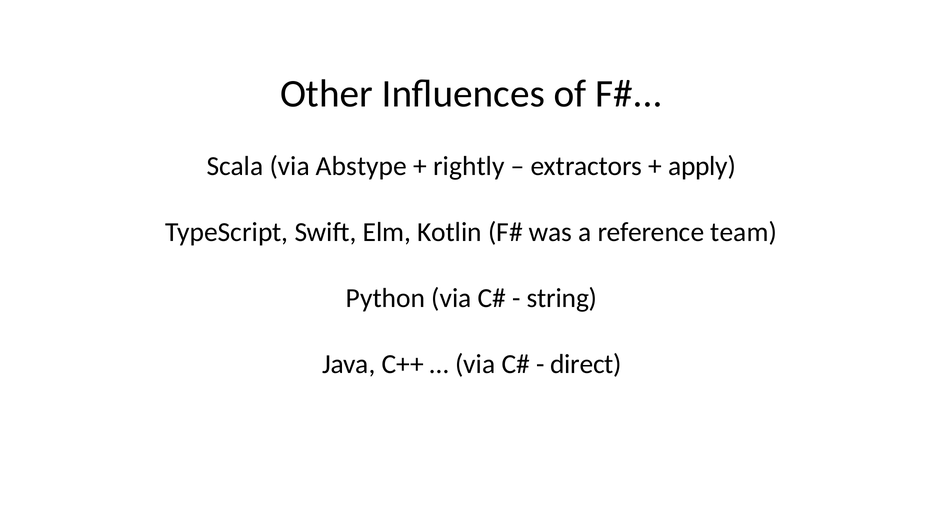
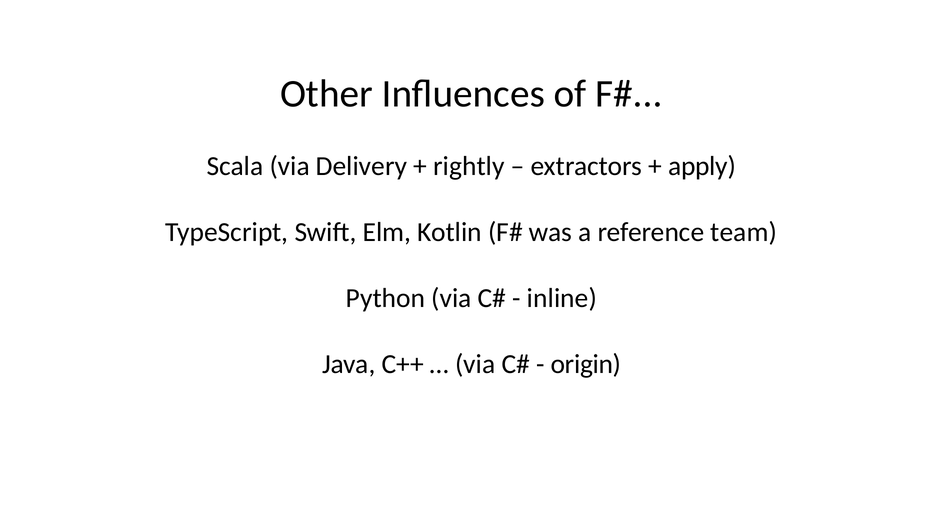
Abstype: Abstype -> Delivery
string: string -> inline
direct: direct -> origin
